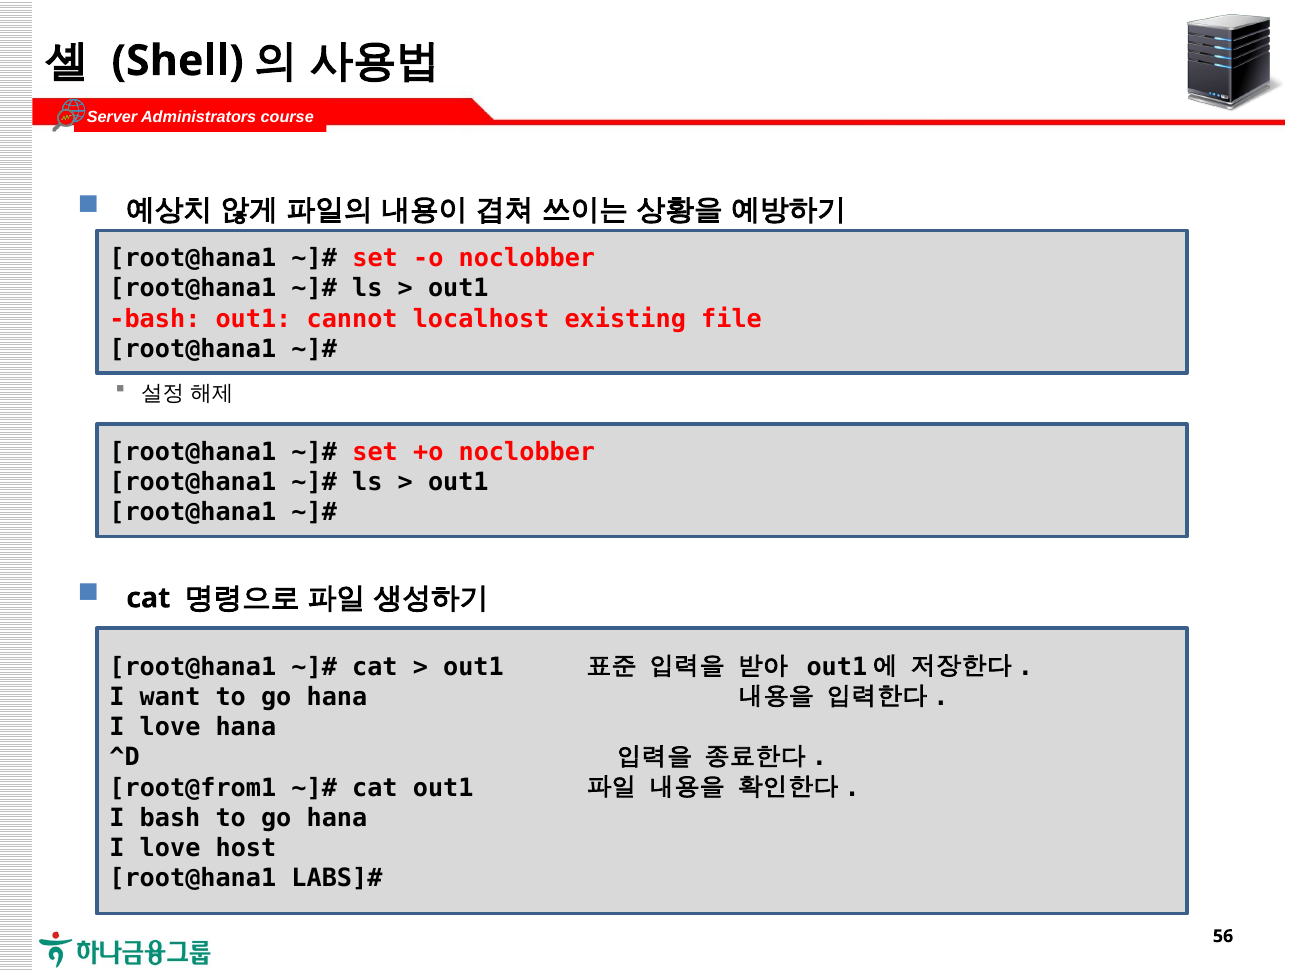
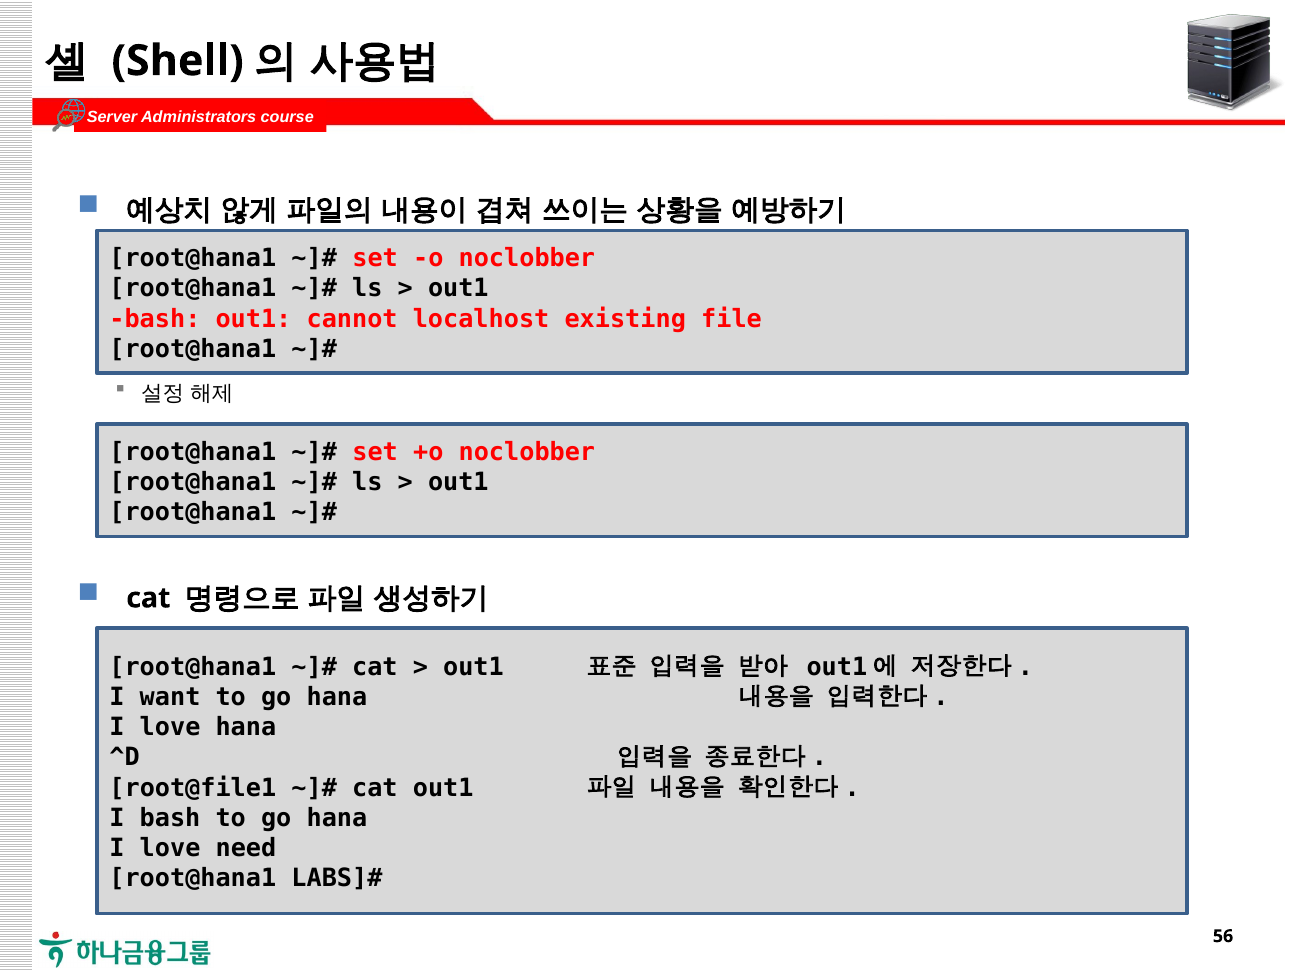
root@from1: root@from1 -> root@file1
host: host -> need
